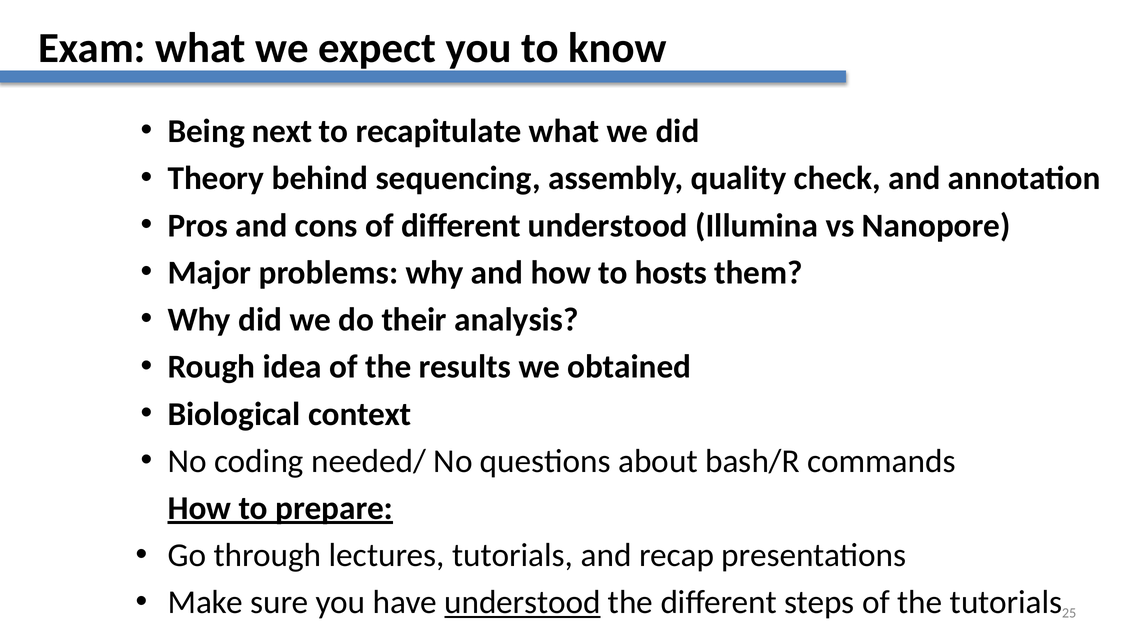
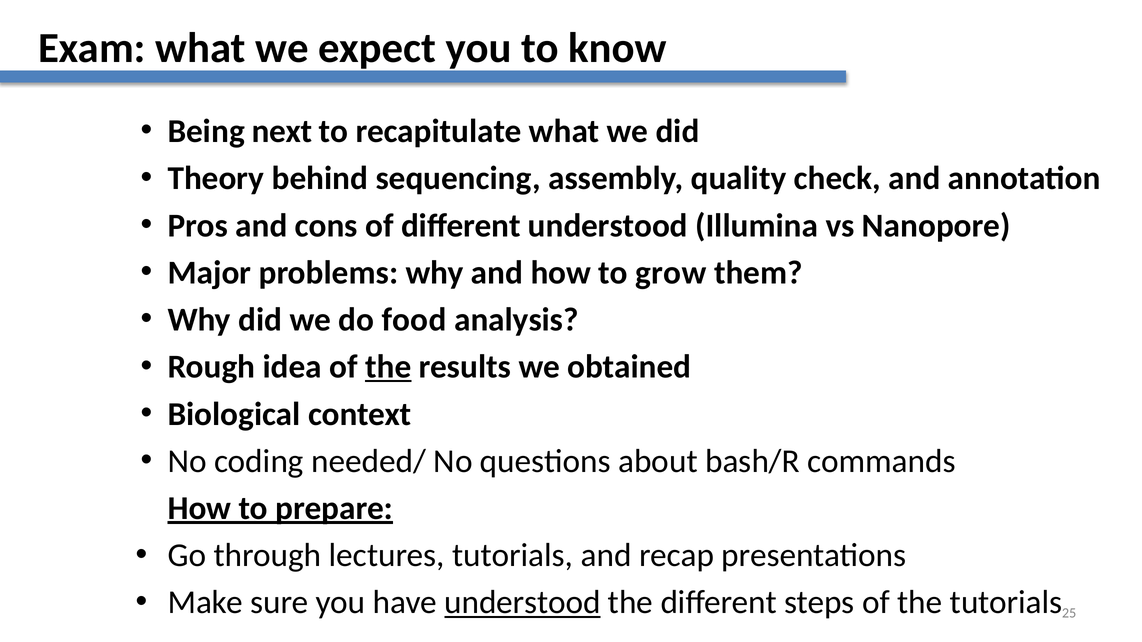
hosts: hosts -> grow
their: their -> food
the at (388, 367) underline: none -> present
